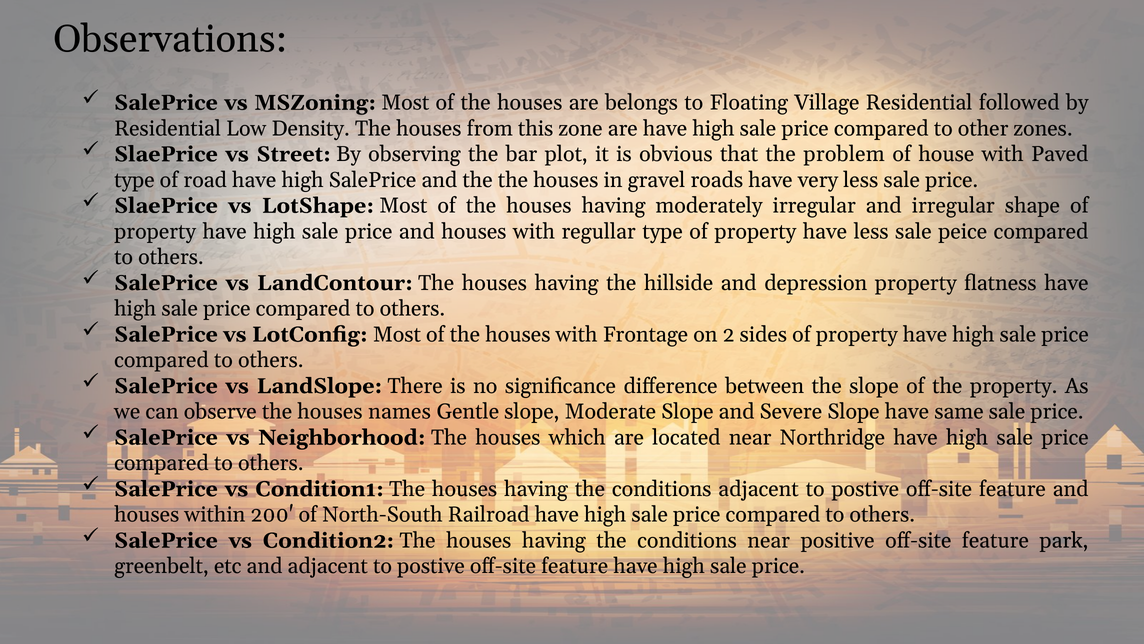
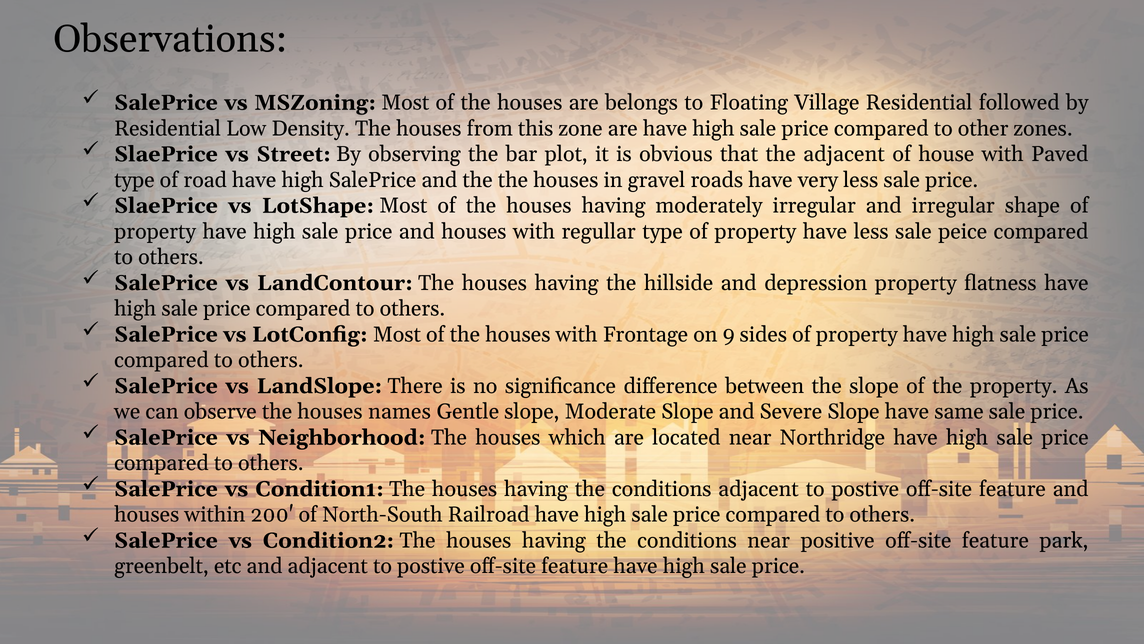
the problem: problem -> adjacent
2: 2 -> 9
